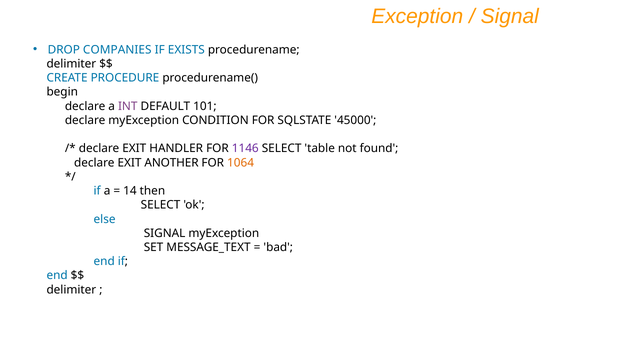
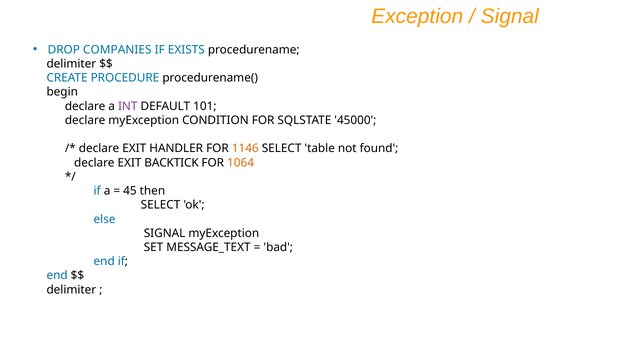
1146 colour: purple -> orange
ANOTHER: ANOTHER -> BACKTICK
14: 14 -> 45
